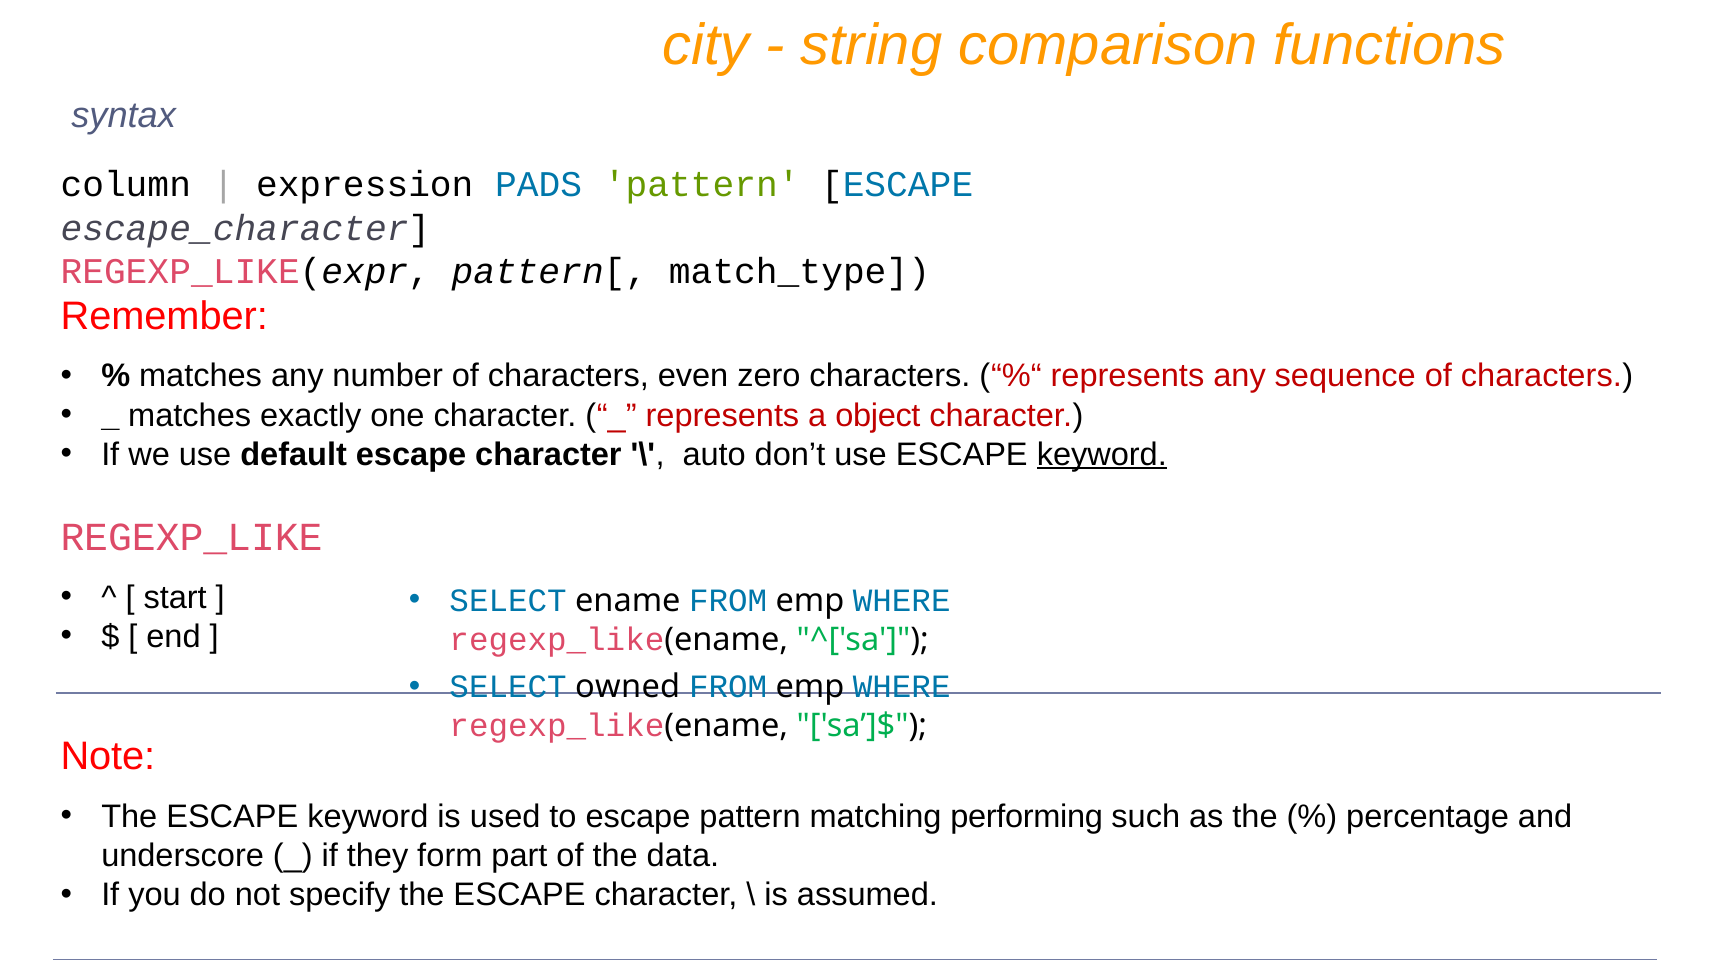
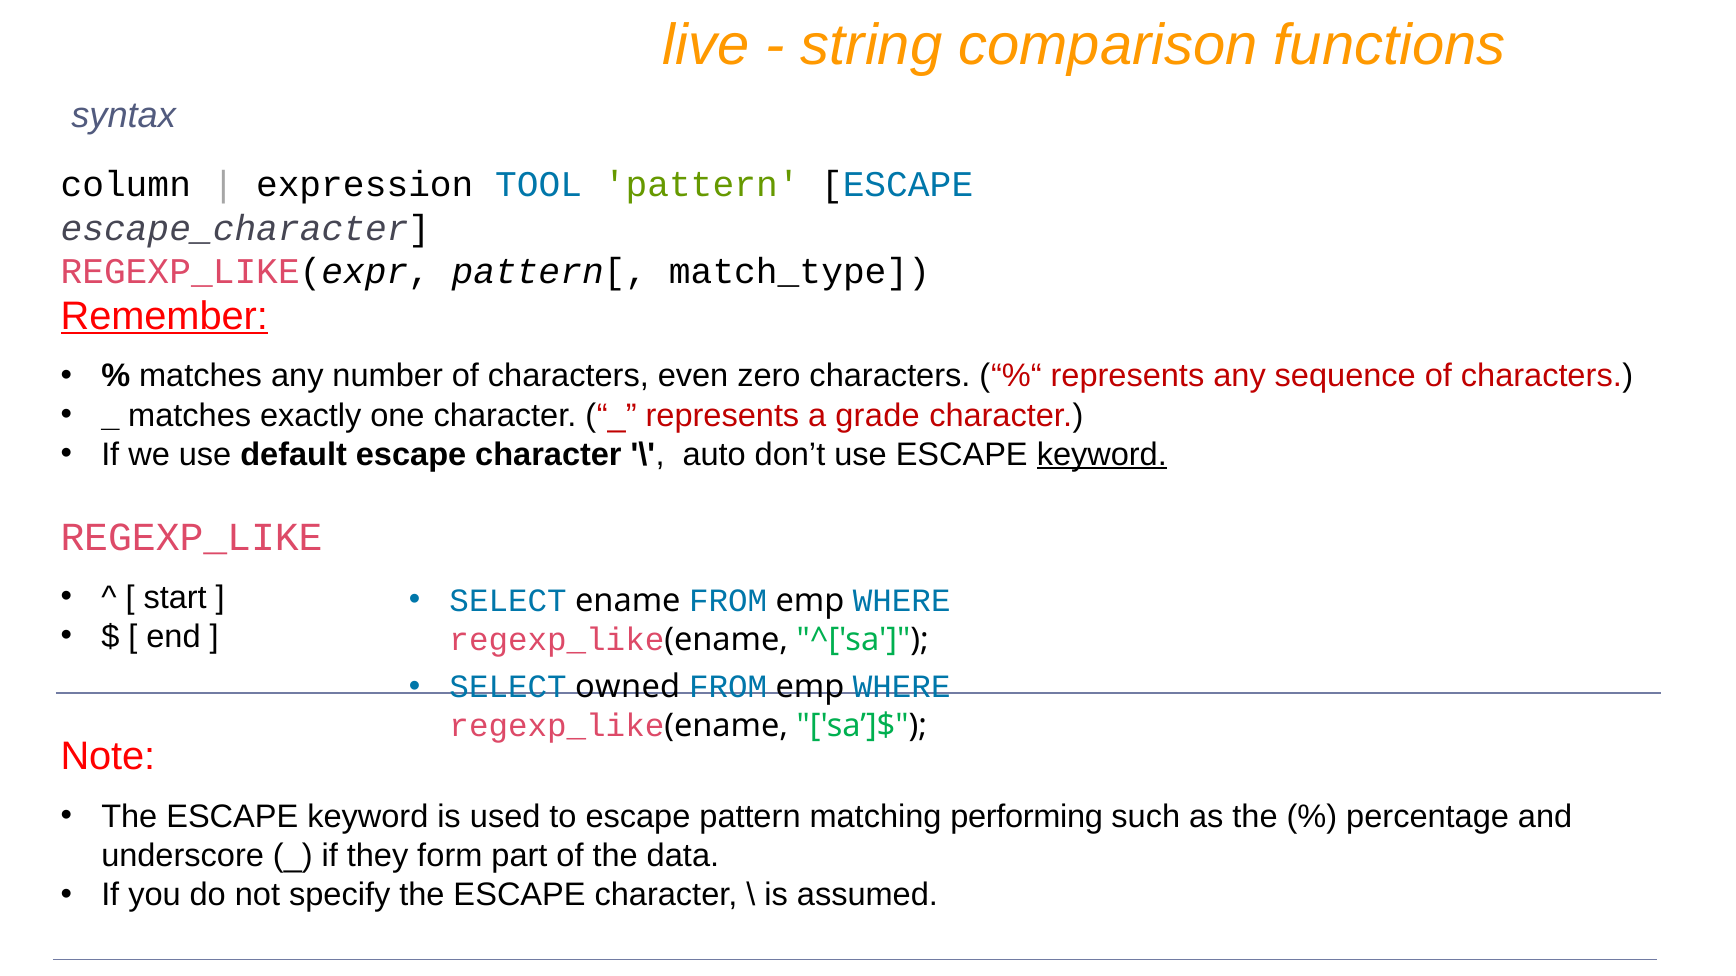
city: city -> live
PADS: PADS -> TOOL
Remember underline: none -> present
object: object -> grade
